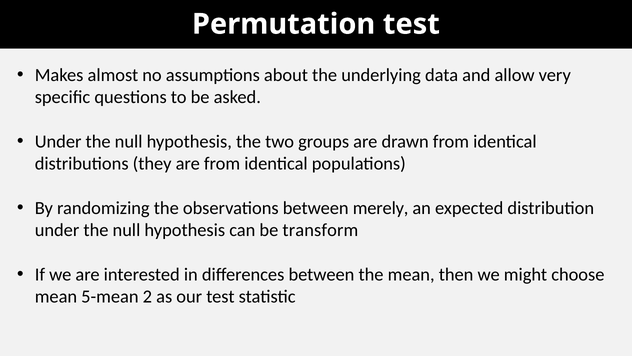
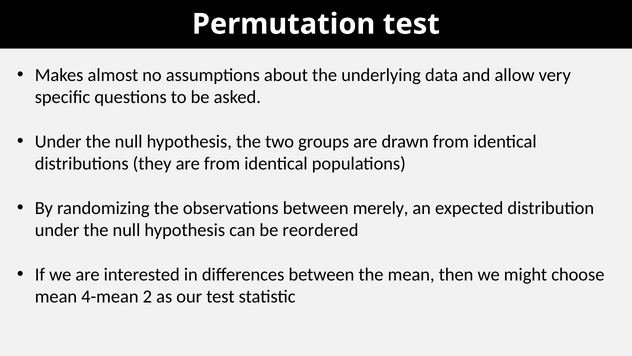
transform: transform -> reordered
5-mean: 5-mean -> 4-mean
